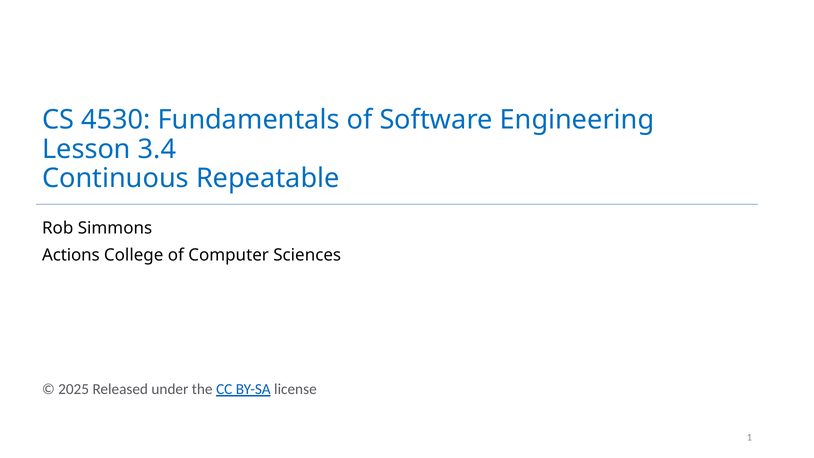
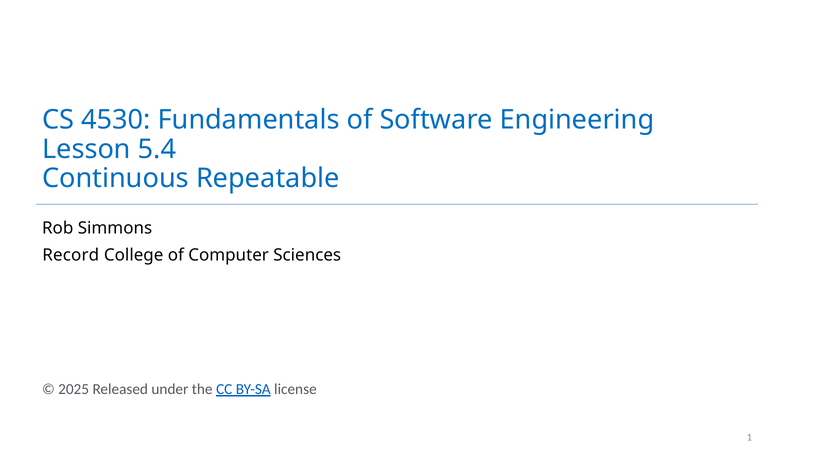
3.4: 3.4 -> 5.4
Actions: Actions -> Record
